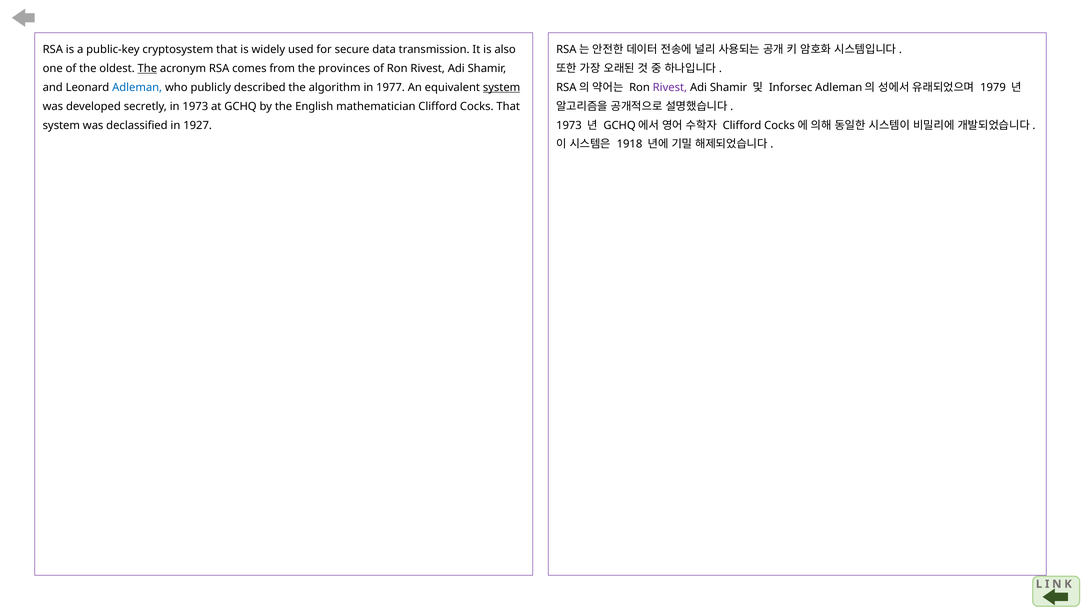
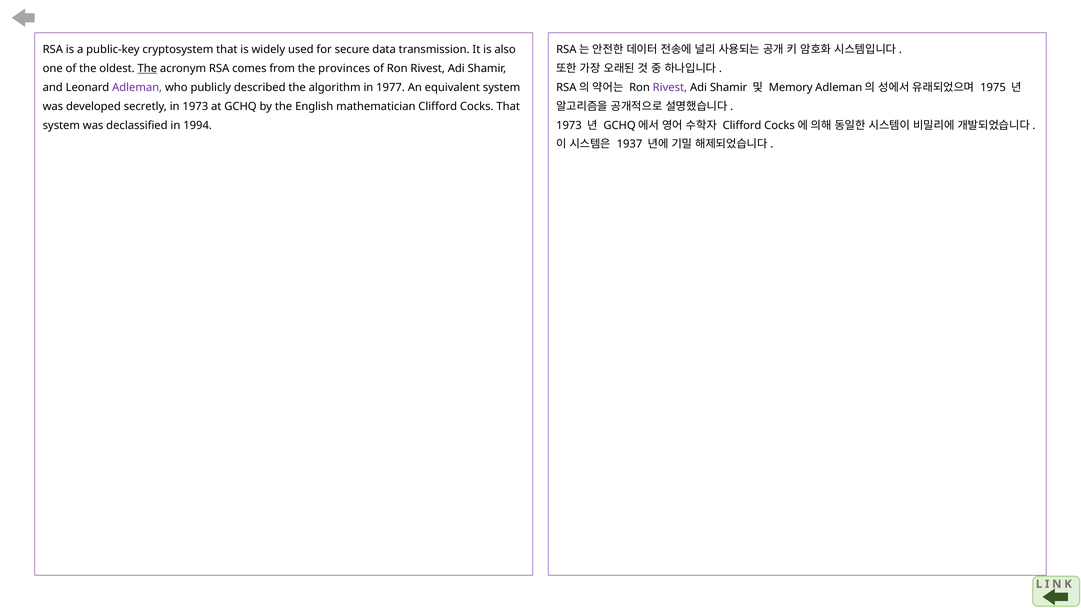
Inforsec: Inforsec -> Memory
1979: 1979 -> 1975
Adleman colour: blue -> purple
system at (502, 87) underline: present -> none
1927: 1927 -> 1994
1918: 1918 -> 1937
